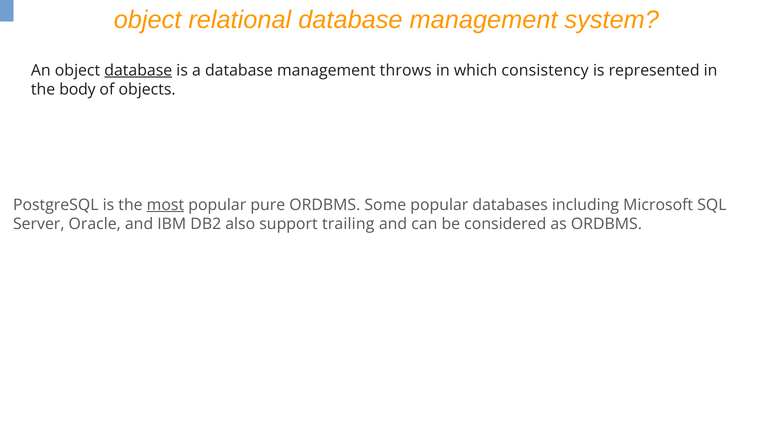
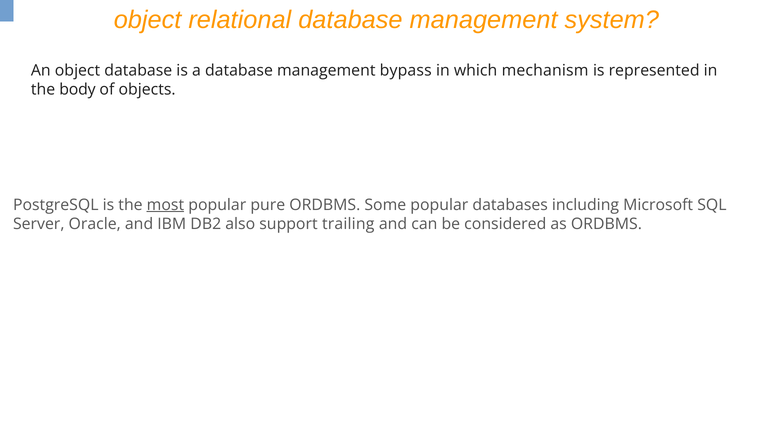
database at (138, 70) underline: present -> none
throws: throws -> bypass
consistency: consistency -> mechanism
